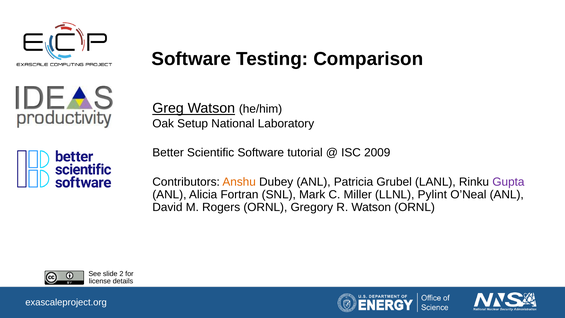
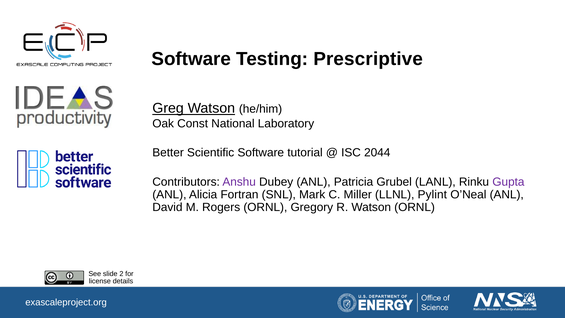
Comparison: Comparison -> Prescriptive
Setup: Setup -> Const
2009: 2009 -> 2044
Anshu colour: orange -> purple
